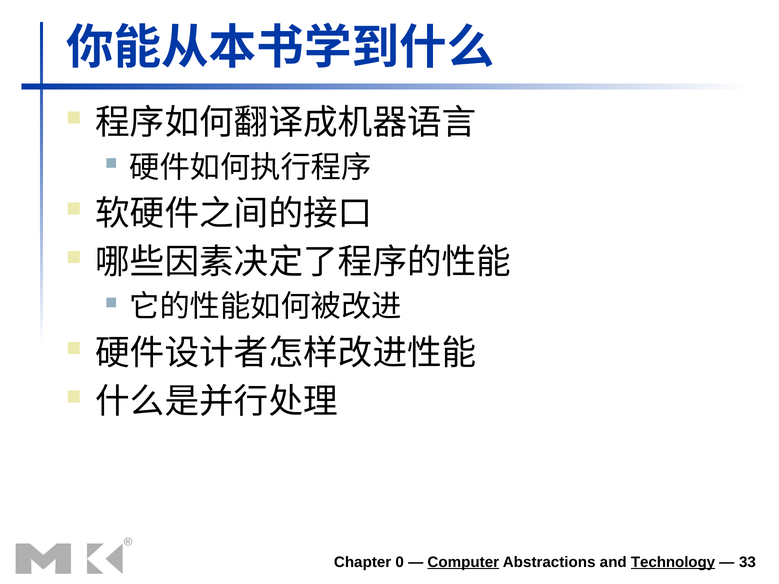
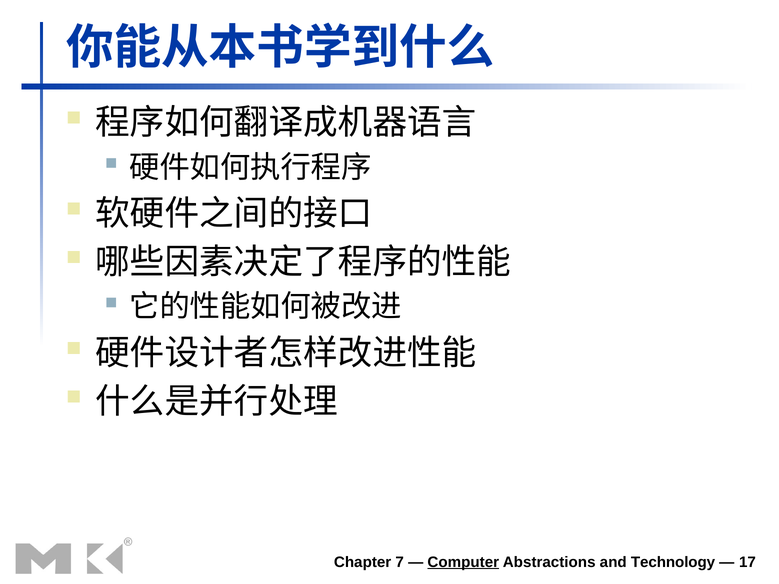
0: 0 -> 7
Technology underline: present -> none
33: 33 -> 17
